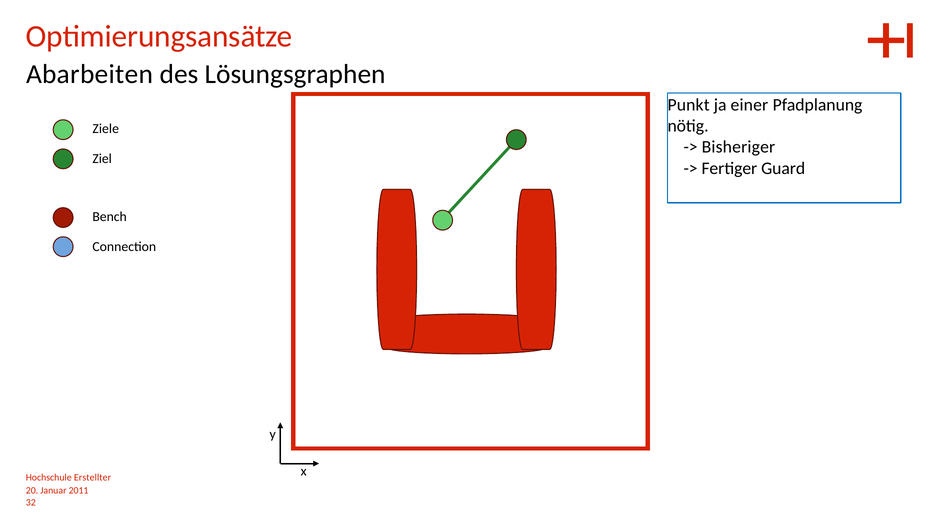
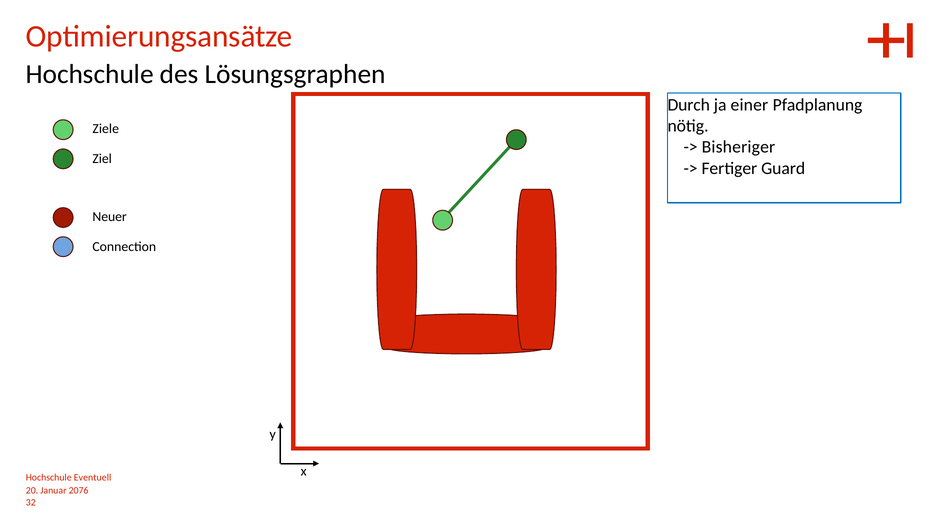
Abarbeiten at (90, 74): Abarbeiten -> Hochschule
Punkt: Punkt -> Durch
Bench: Bench -> Neuer
Erstellter: Erstellter -> Eventuell
2011: 2011 -> 2076
